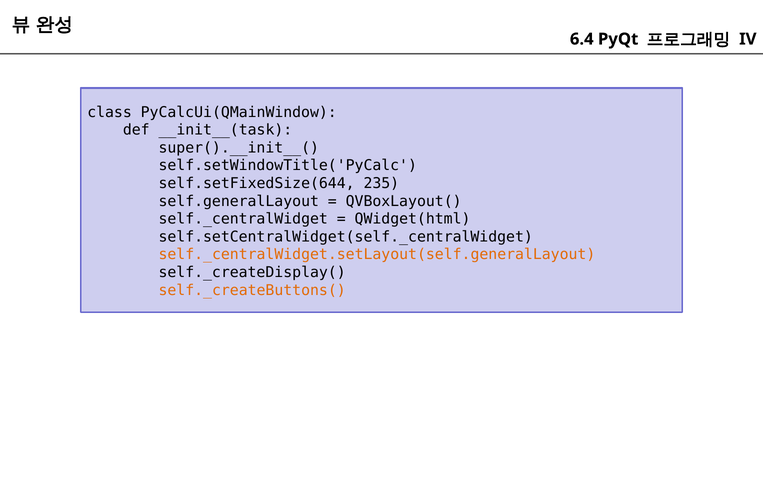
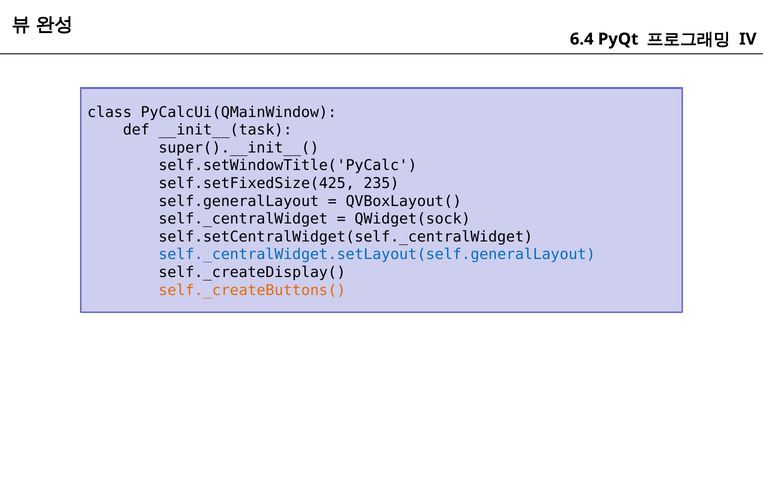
self.setFixedSize(644: self.setFixedSize(644 -> self.setFixedSize(425
QWidget(html: QWidget(html -> QWidget(sock
self._centralWidget.setLayout(self.generalLayout colour: orange -> blue
